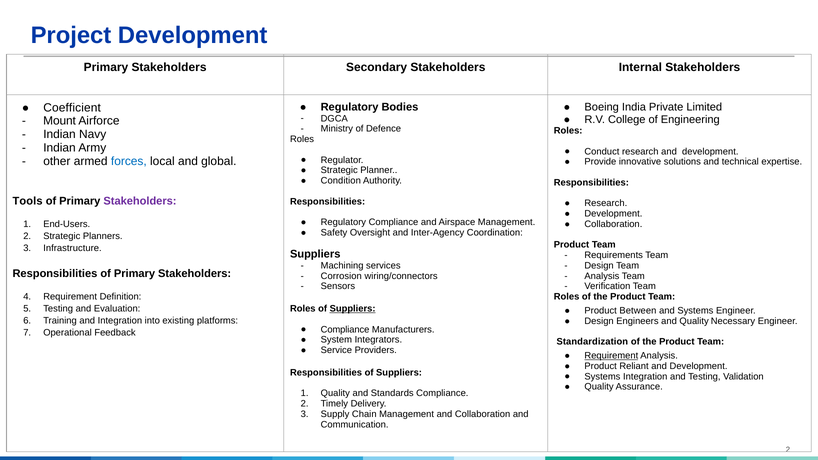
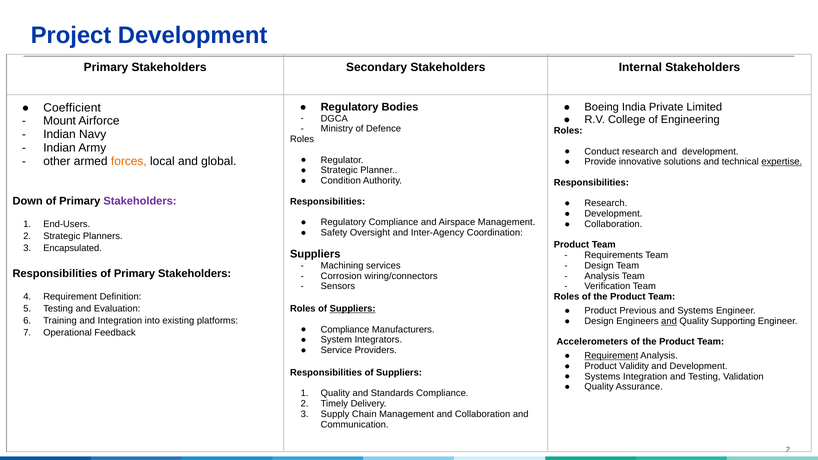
forces colour: blue -> orange
expertise underline: none -> present
Tools: Tools -> Down
Infrastructure: Infrastructure -> Encapsulated
Between: Between -> Previous
and at (669, 321) underline: none -> present
Necessary: Necessary -> Supporting
Standardization: Standardization -> Accelerometers
Reliant: Reliant -> Validity
